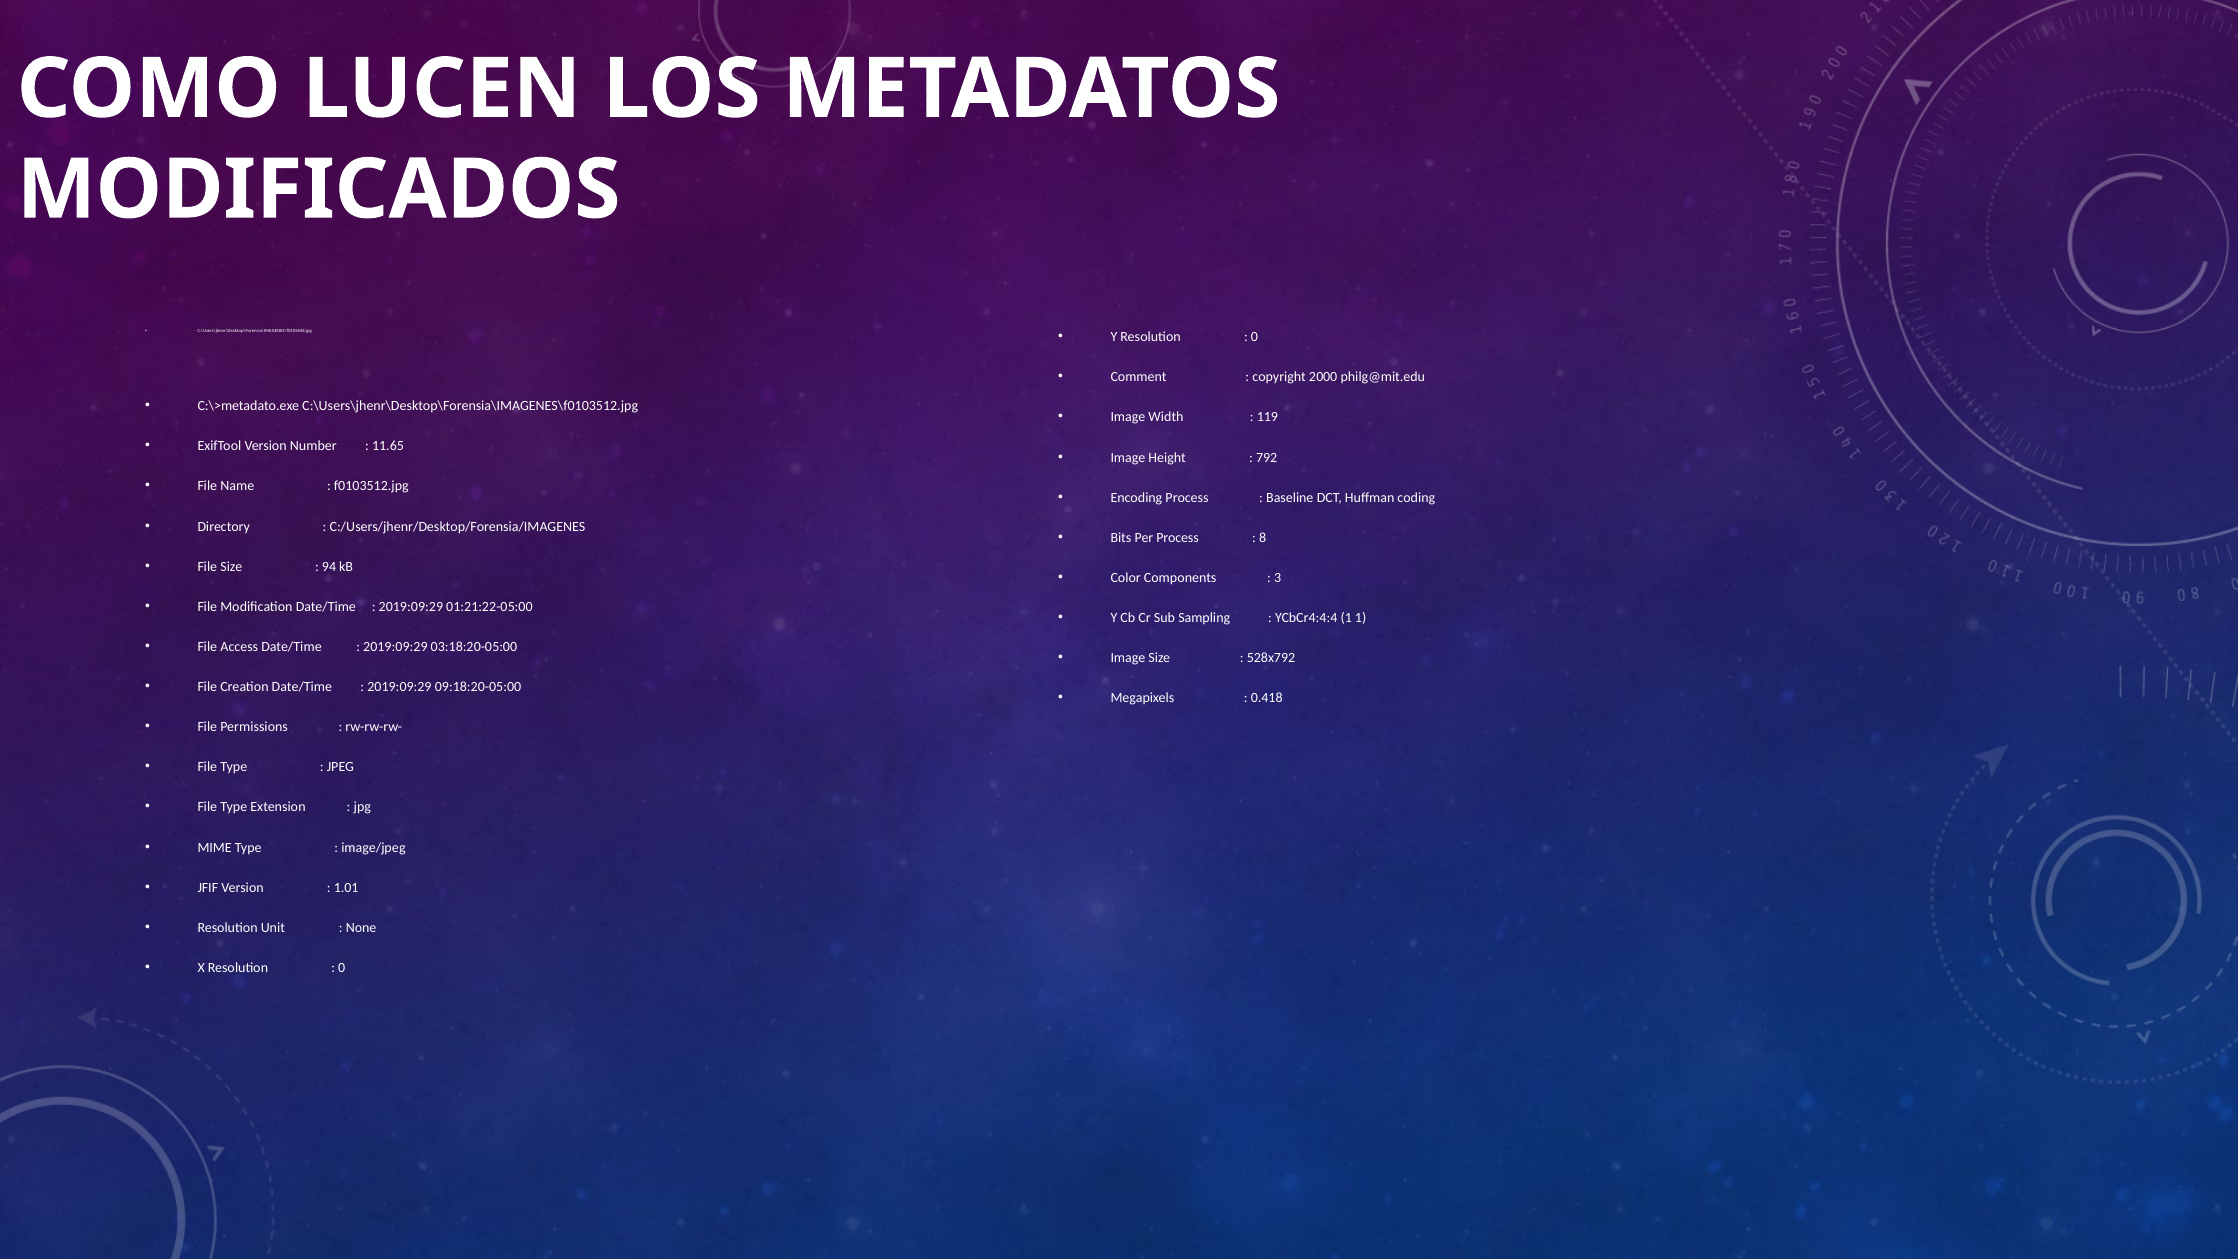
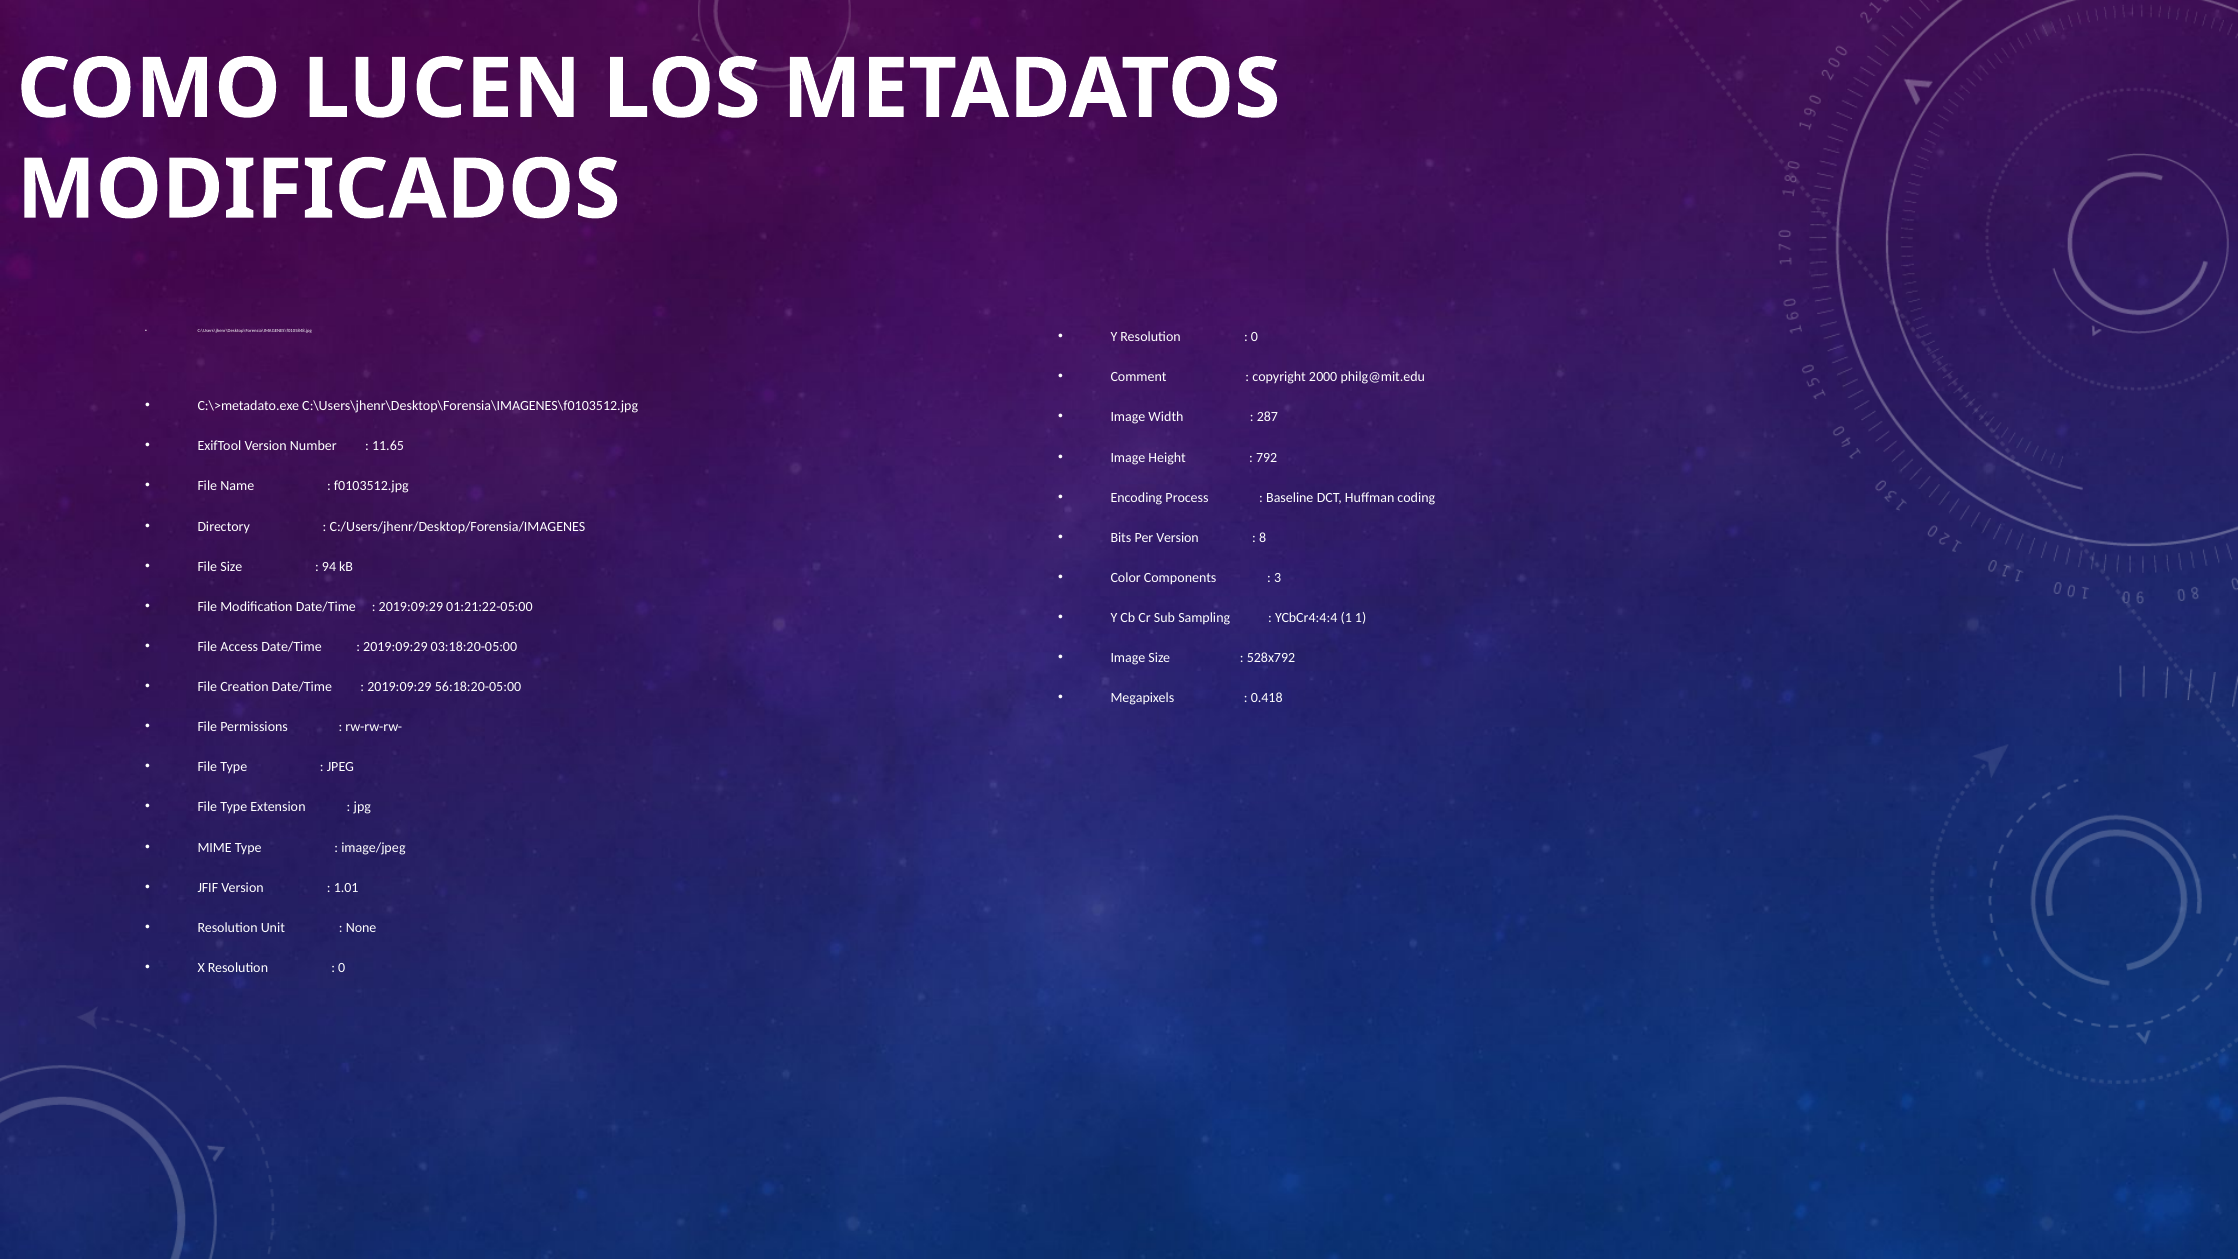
119: 119 -> 287
Per Process: Process -> Version
09:18:20-05:00: 09:18:20-05:00 -> 56:18:20-05:00
